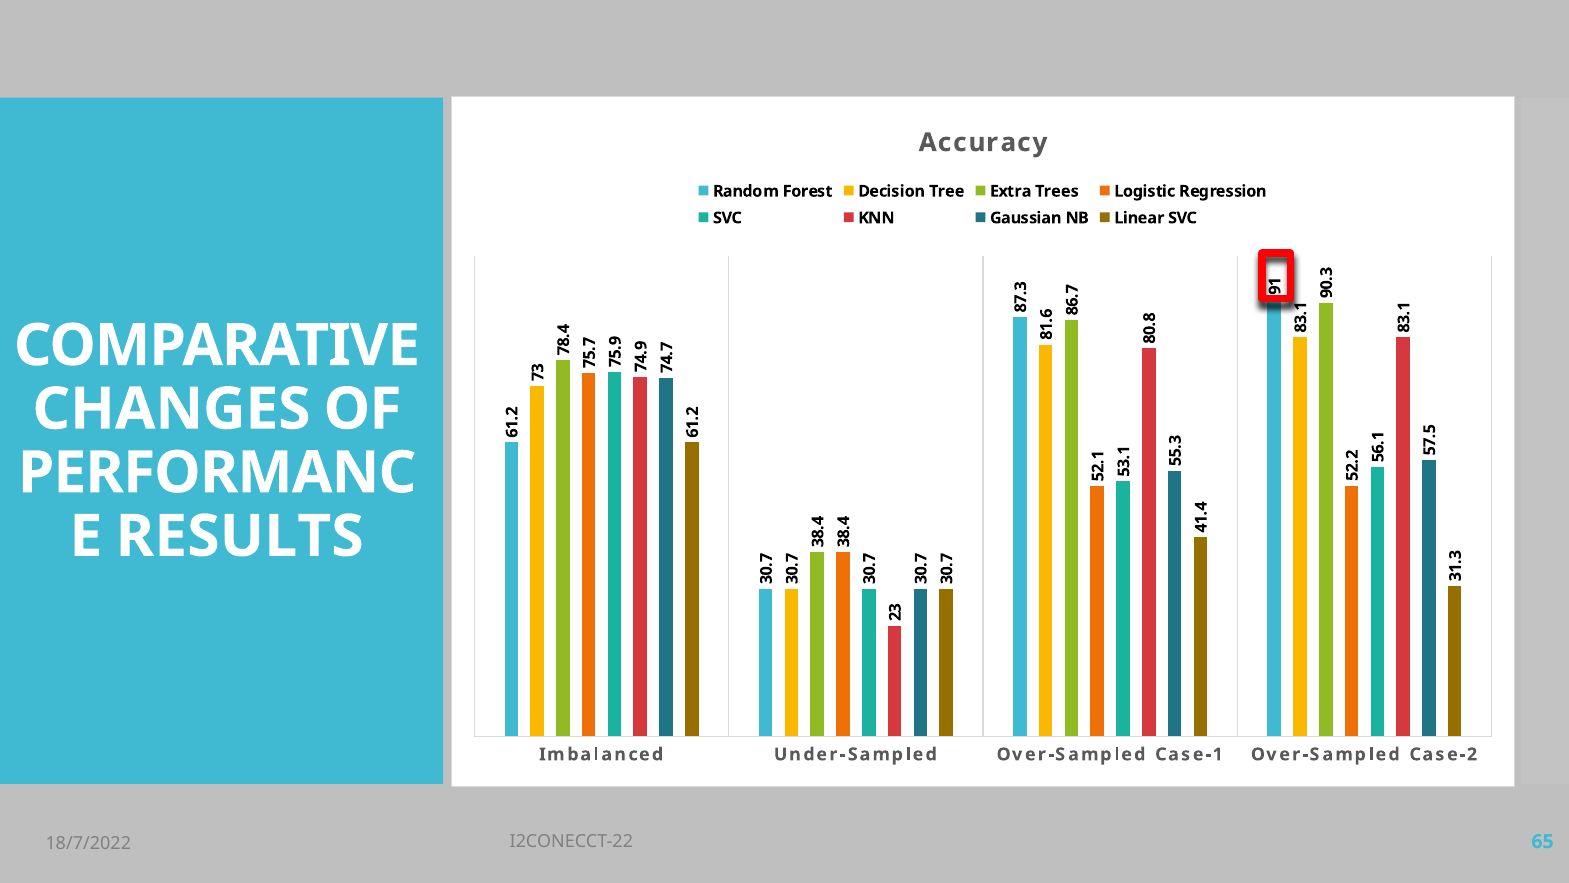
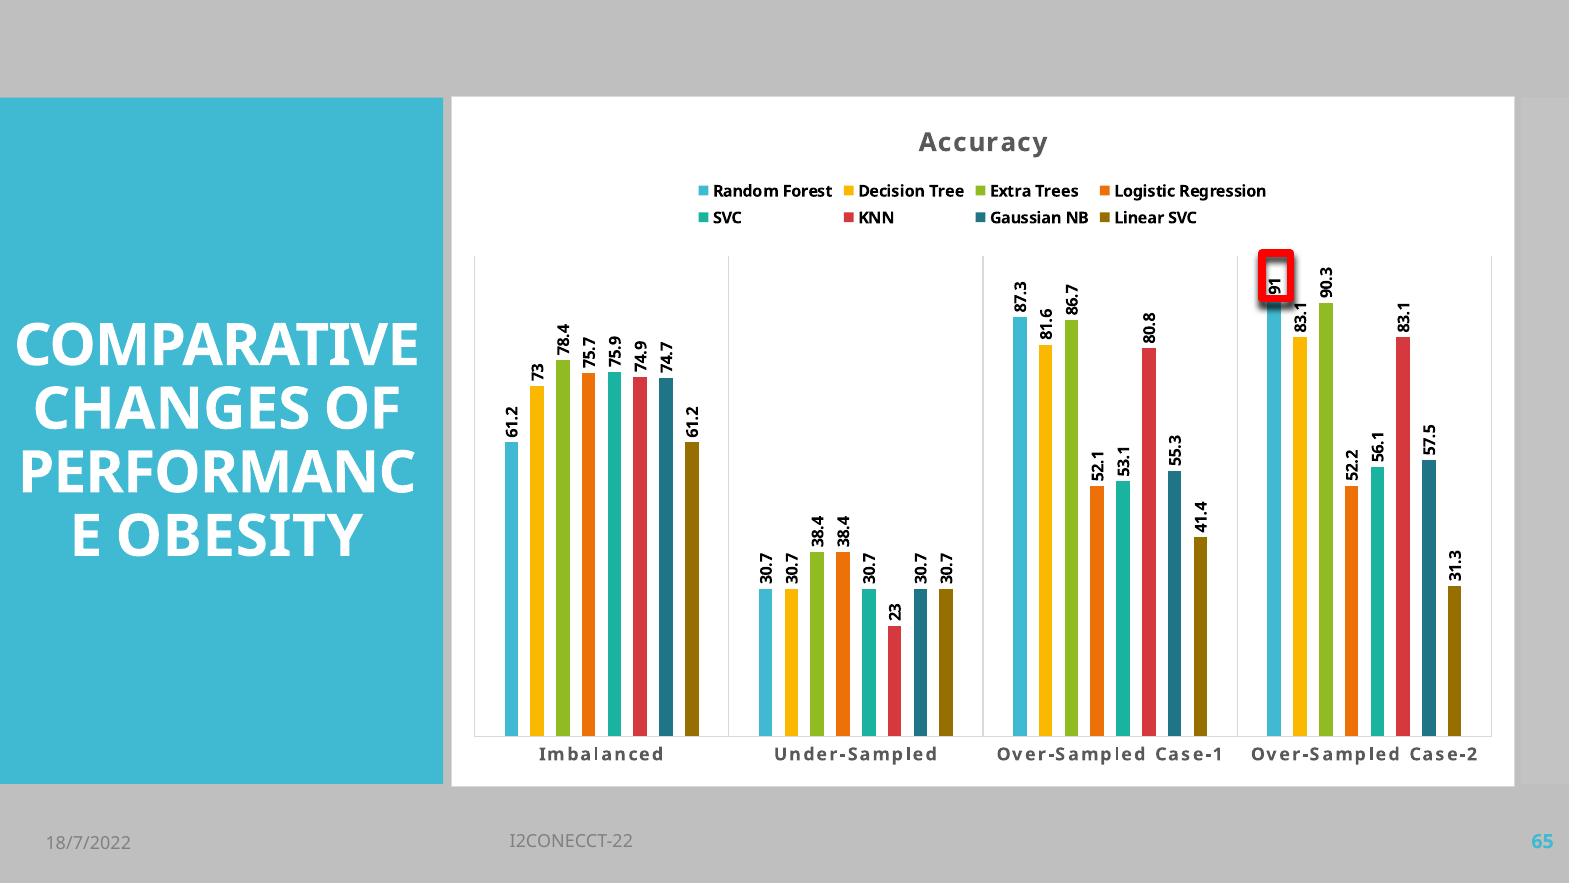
RESULTS: RESULTS -> OBESITY
